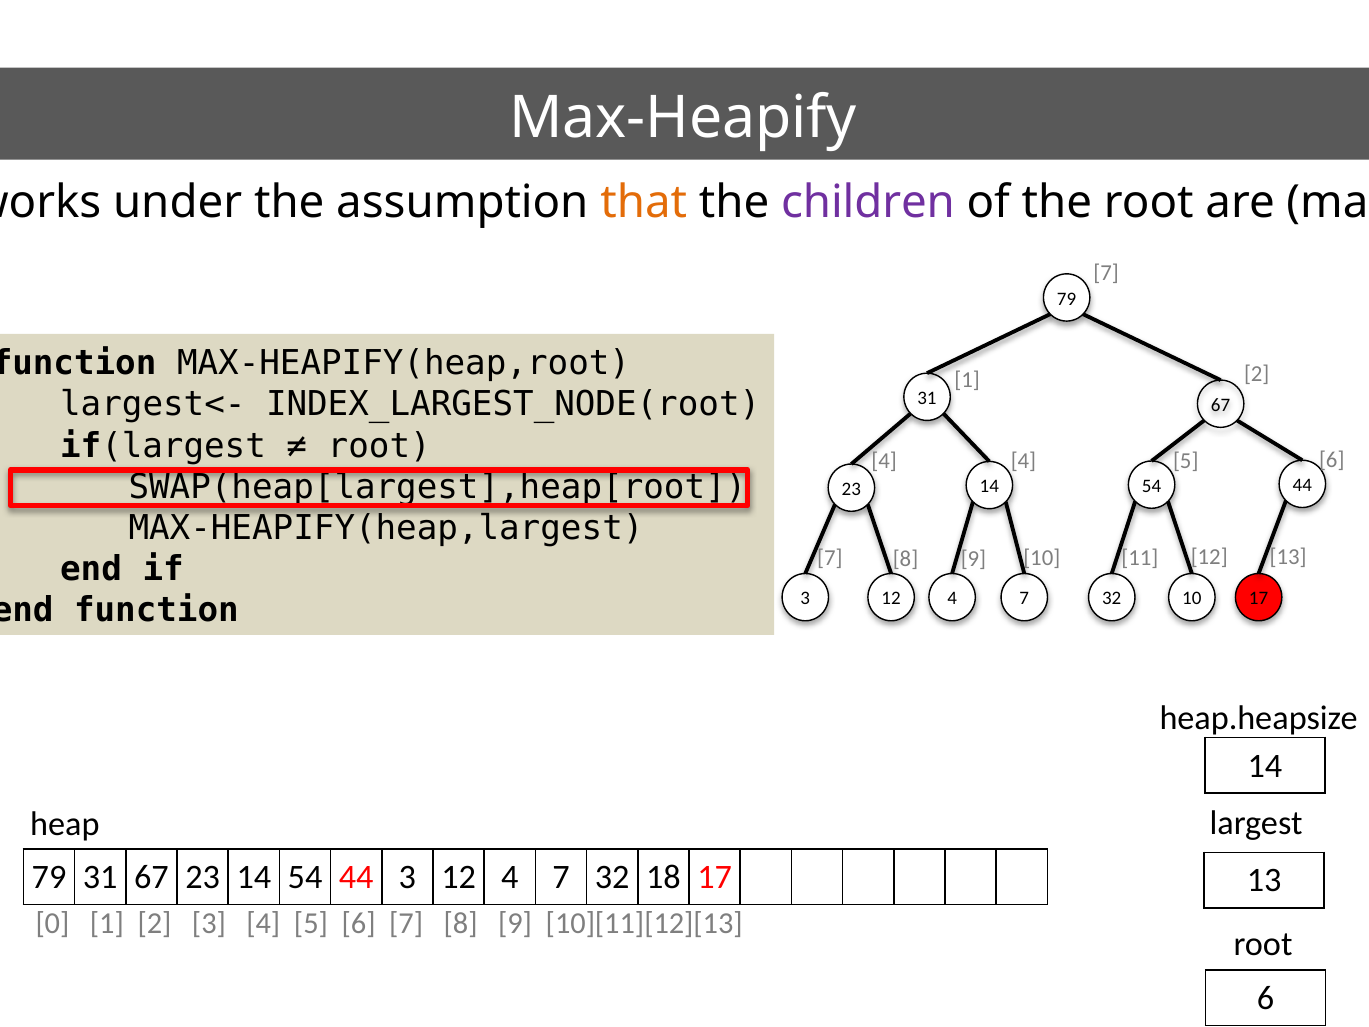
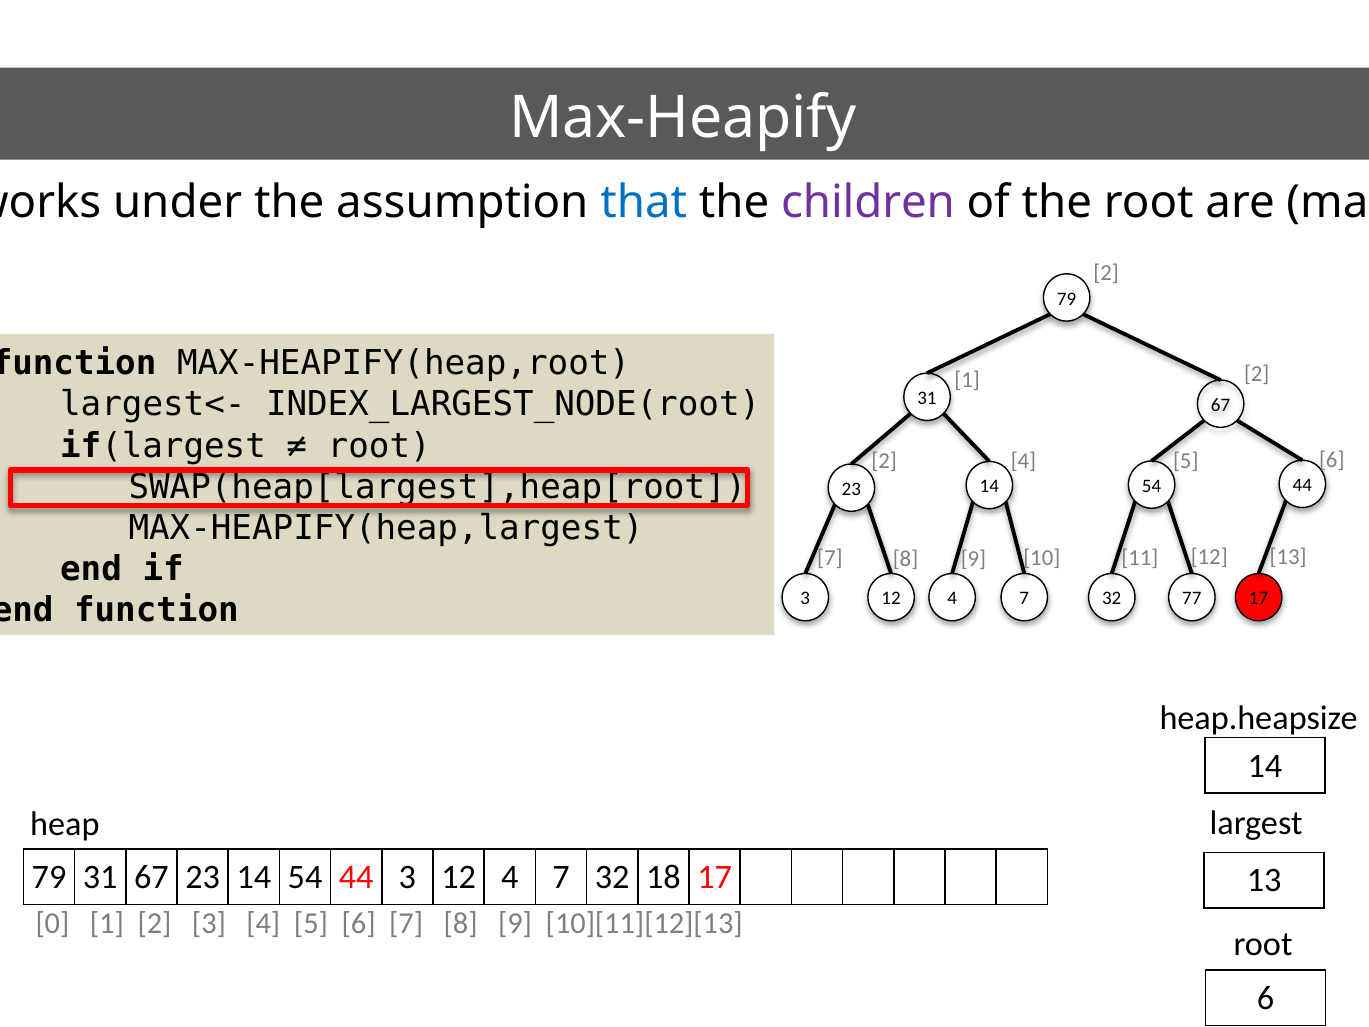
that colour: orange -> blue
7 at (1106, 273): 7 -> 2
4 at (884, 461): 4 -> 2
32 10: 10 -> 77
